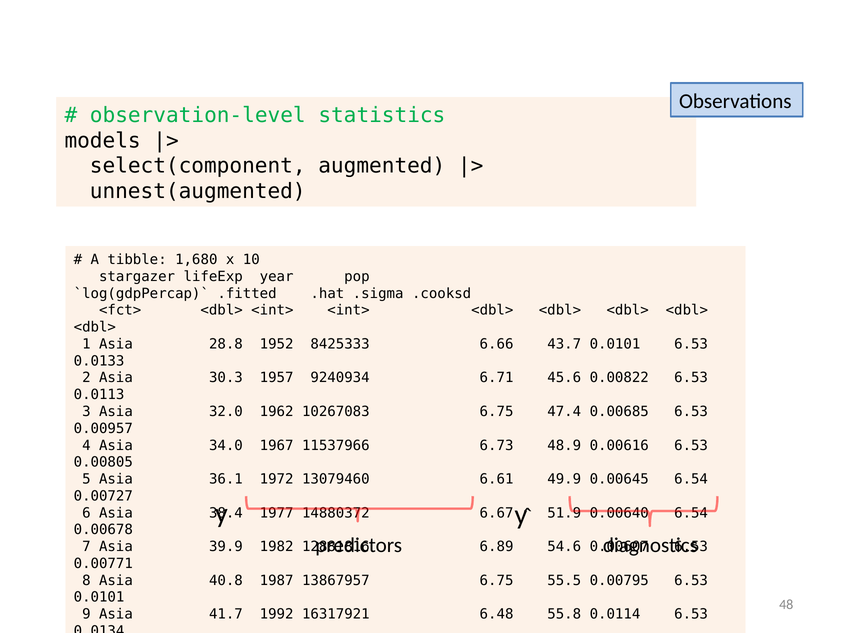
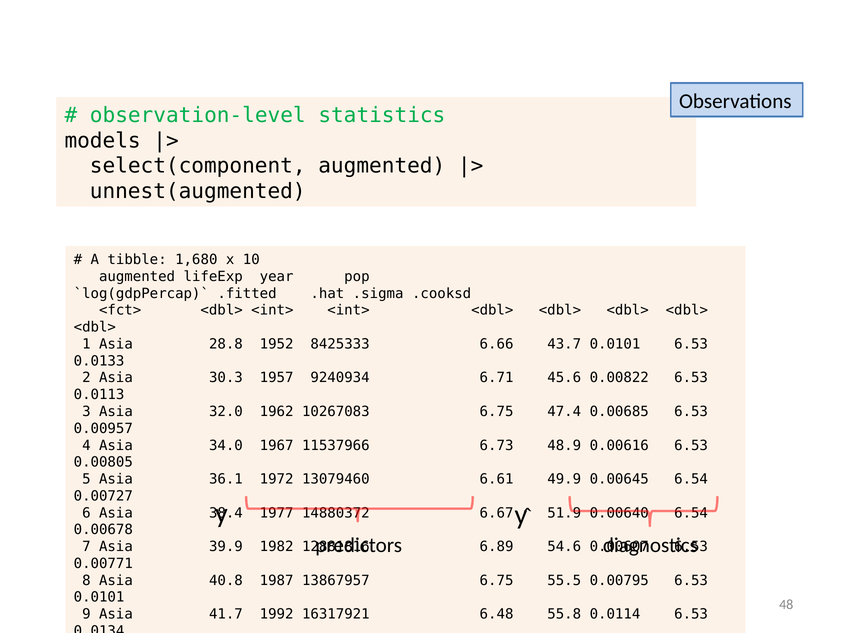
stargazer at (137, 277): stargazer -> augmented
